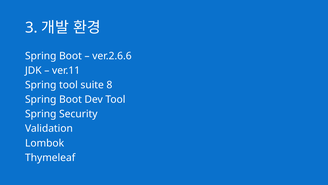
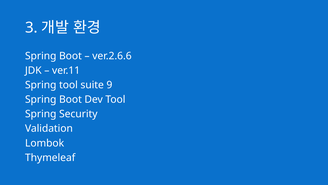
8: 8 -> 9
